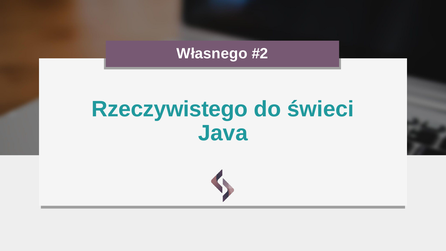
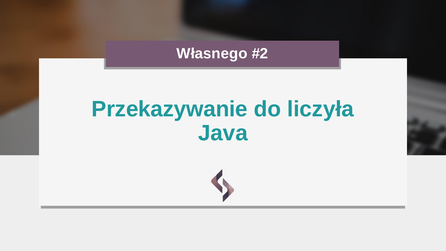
Rzeczywistego: Rzeczywistego -> Przekazywanie
świeci: świeci -> liczyła
